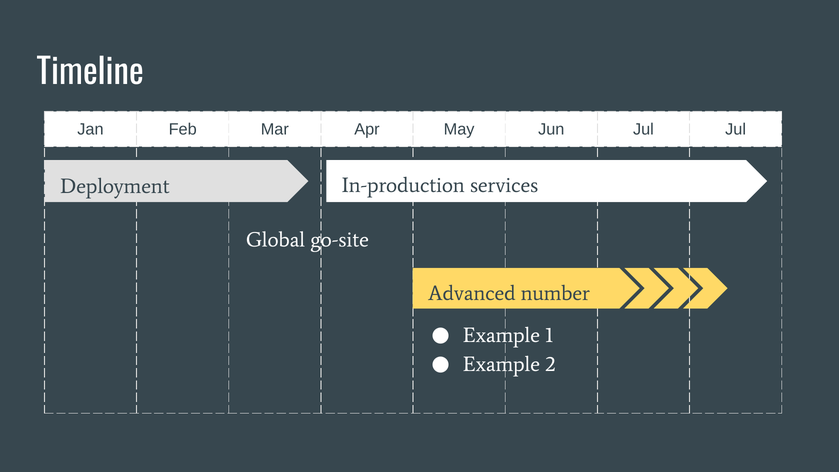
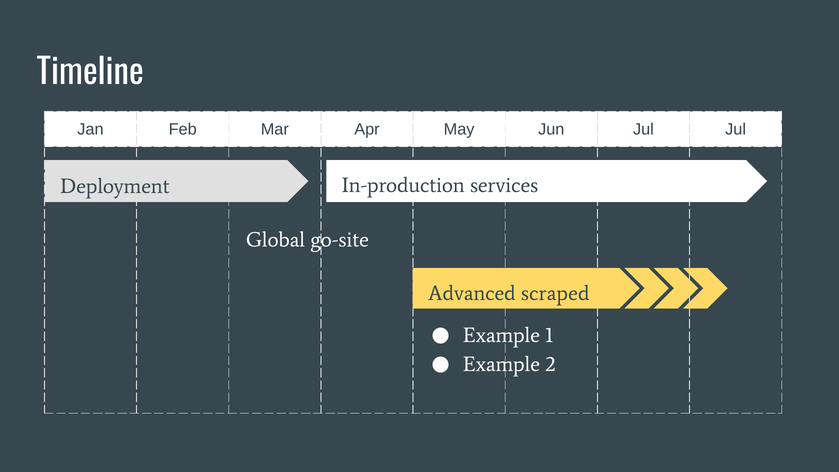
number: number -> scraped
